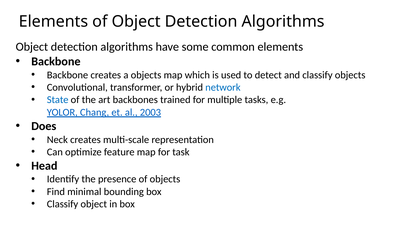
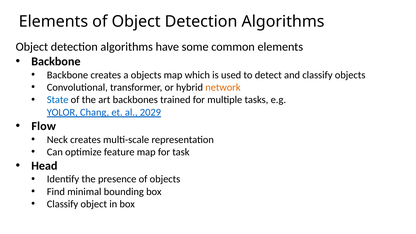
network colour: blue -> orange
2003: 2003 -> 2029
Does: Does -> Flow
